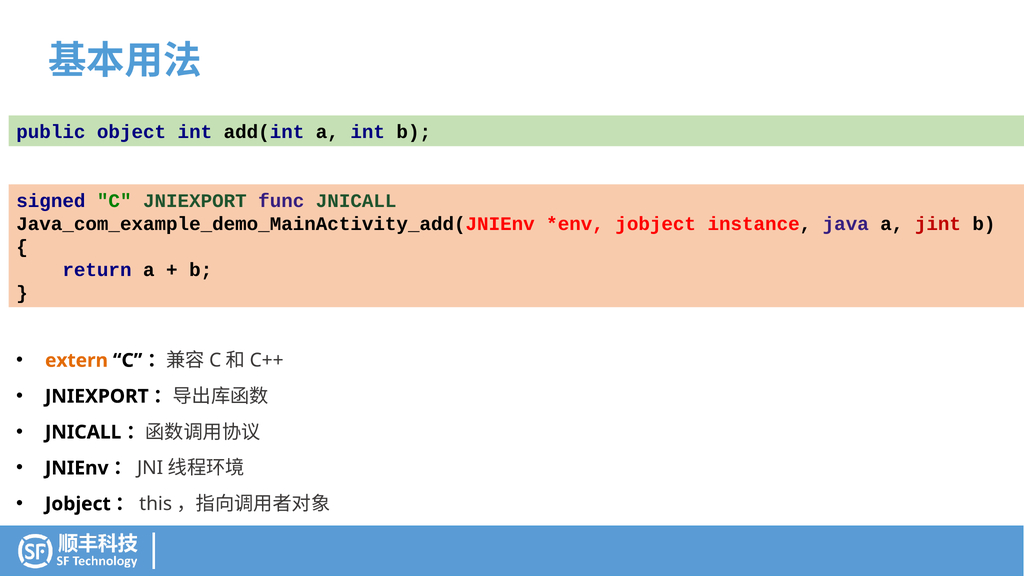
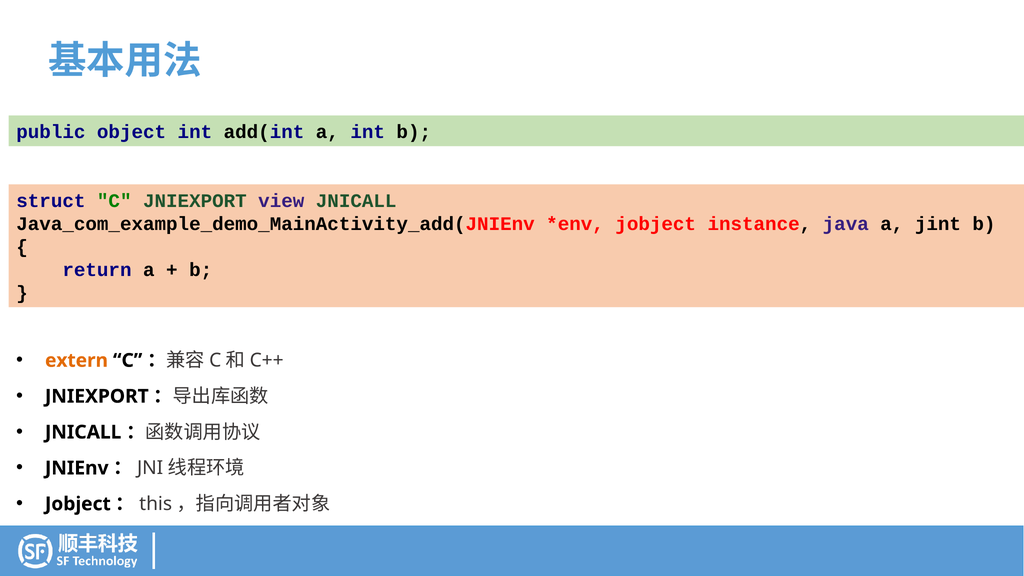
signed: signed -> struct
func: func -> view
jint colour: red -> black
